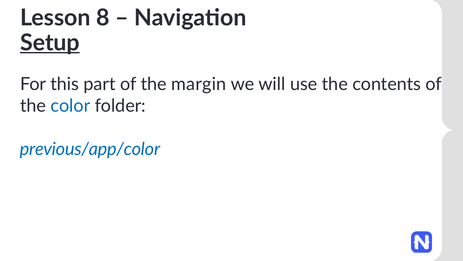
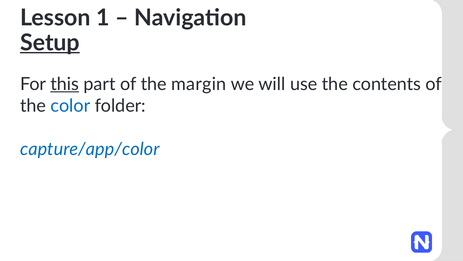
8: 8 -> 1
this underline: none -> present
previous/app/color: previous/app/color -> capture/app/color
